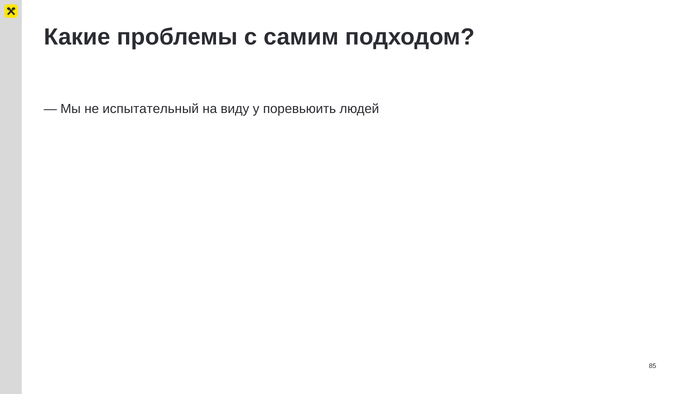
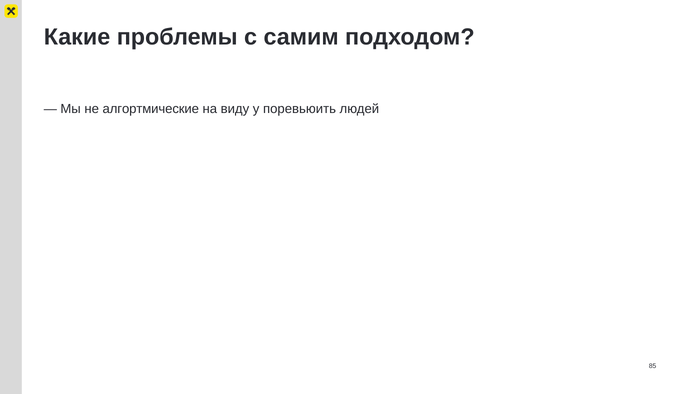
испытательный: испытательный -> алгортмические
